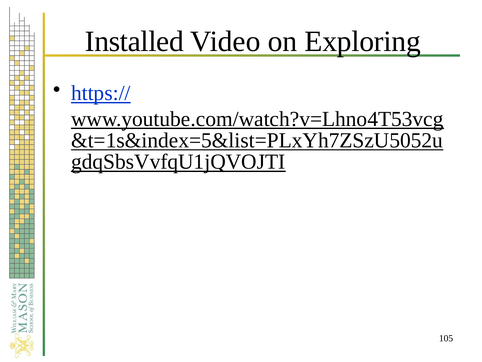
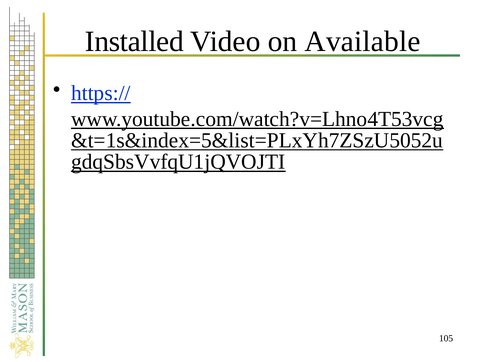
Exploring: Exploring -> Available
